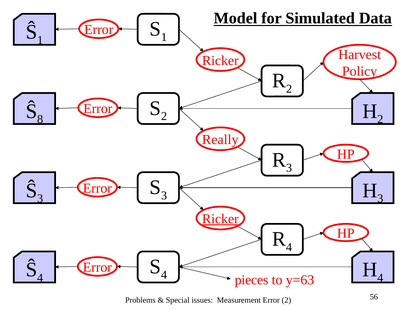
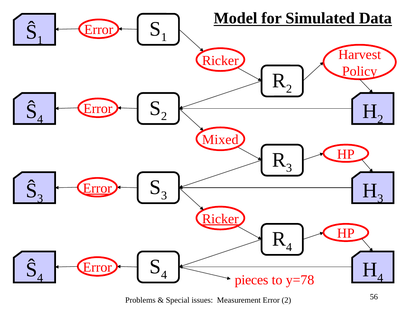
8 at (40, 119): 8 -> 4
Really: Really -> Mixed
Error at (97, 188) underline: none -> present
y=63: y=63 -> y=78
